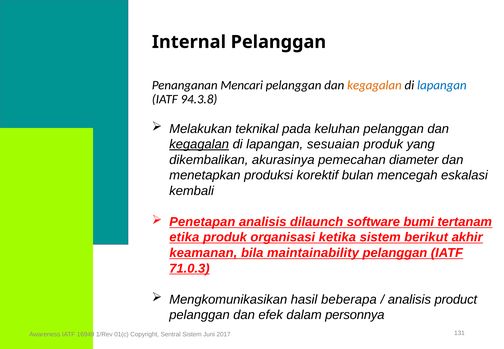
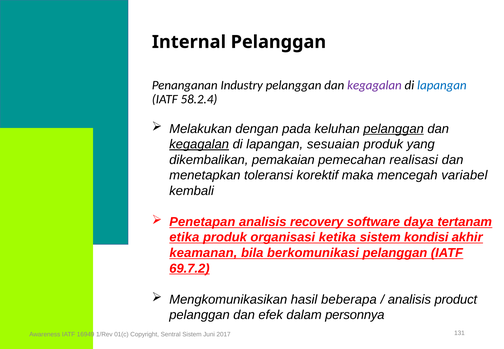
Mencari: Mencari -> Industry
kegagalan at (374, 85) colour: orange -> purple
94.3.8: 94.3.8 -> 58.2.4
teknikal: teknikal -> dengan
pelanggan at (394, 129) underline: none -> present
akurasinya: akurasinya -> pemakaian
diameter: diameter -> realisasi
produksi: produksi -> toleransi
bulan: bulan -> maka
eskalasi: eskalasi -> variabel
dilaunch: dilaunch -> recovery
bumi: bumi -> daya
berikut: berikut -> kondisi
maintainability: maintainability -> berkomunikasi
71.0.3: 71.0.3 -> 69.7.2
